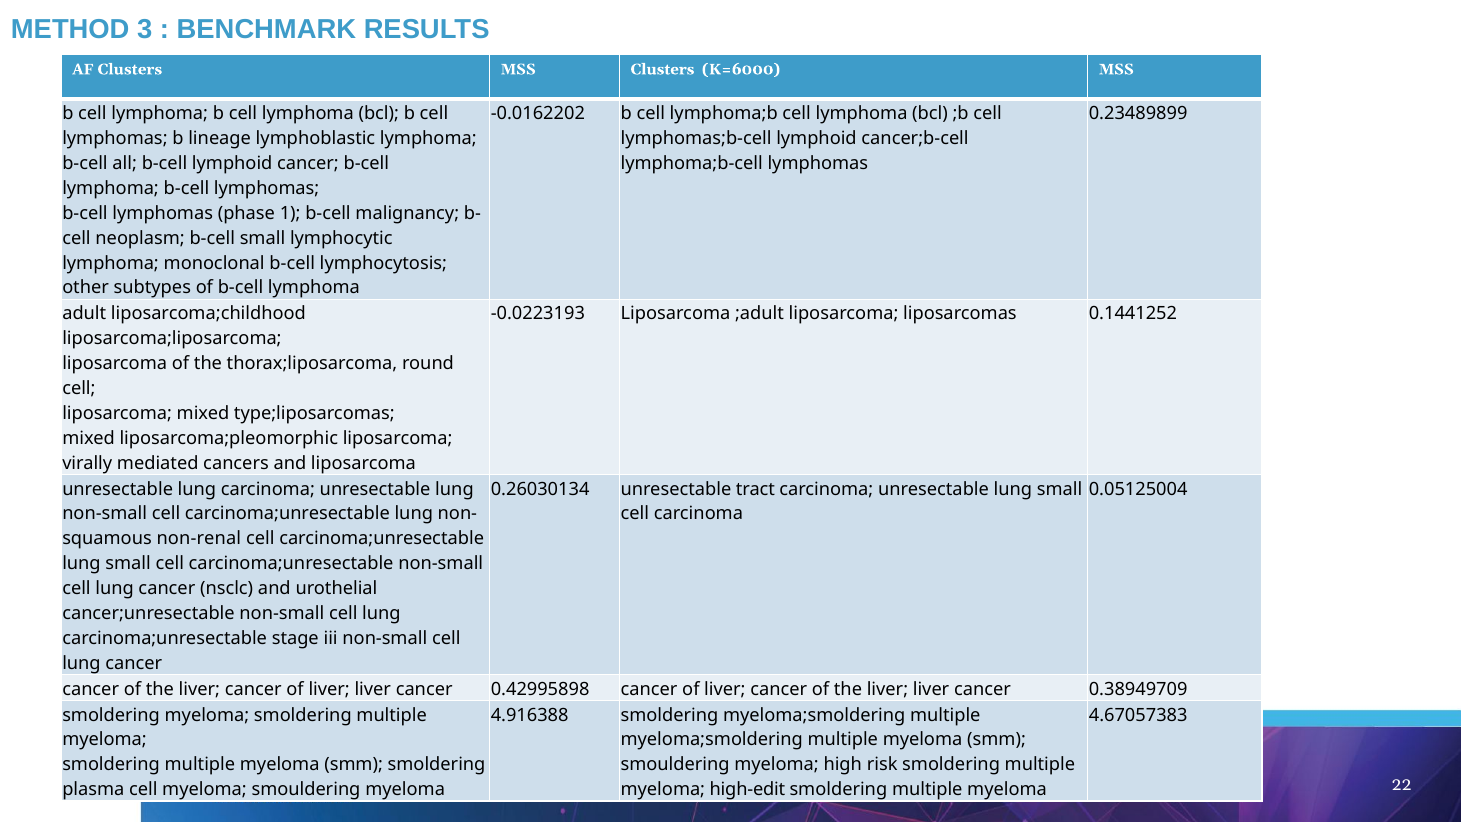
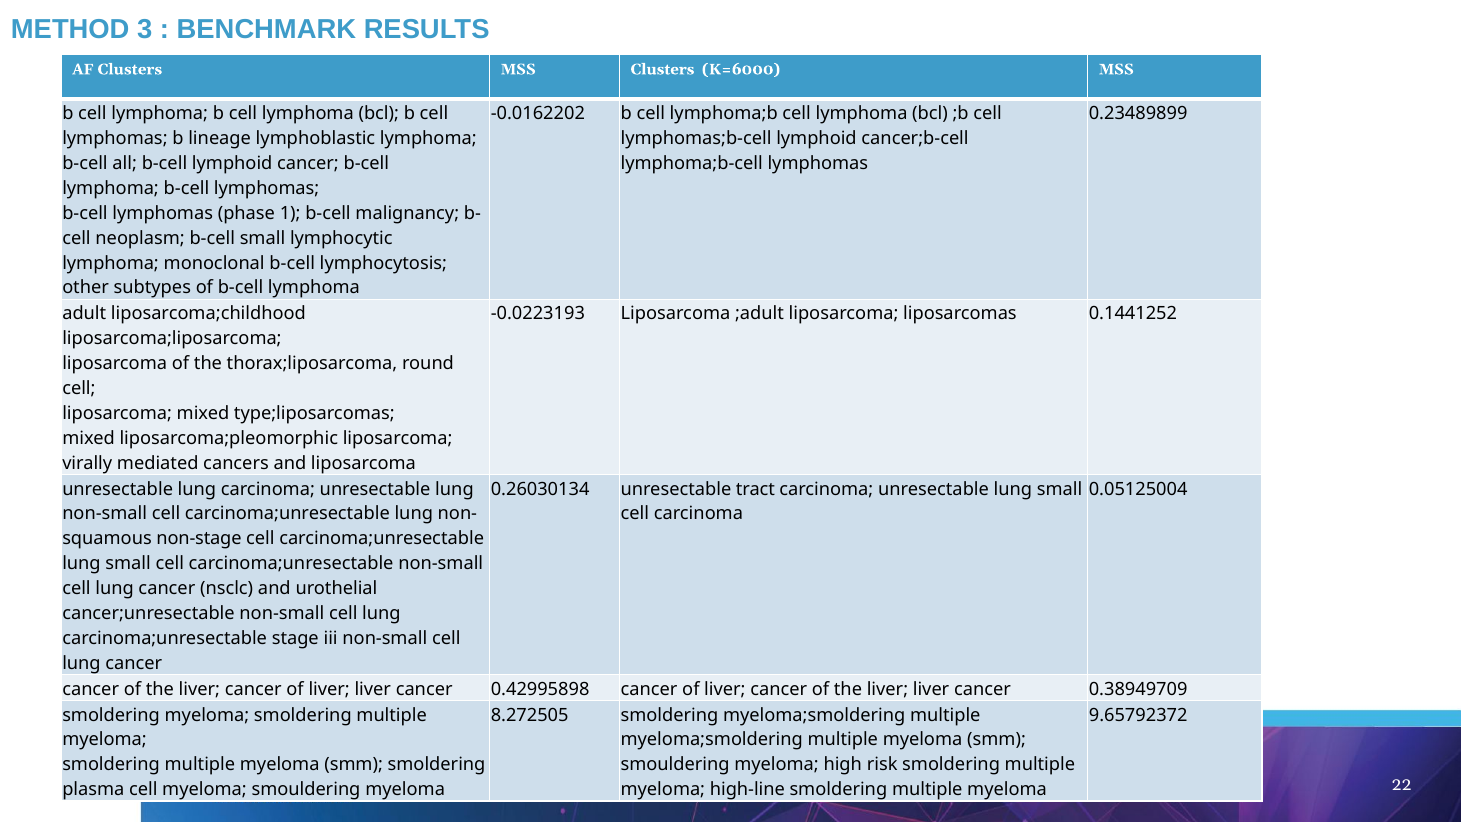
non-renal: non-renal -> non-stage
4.916388: 4.916388 -> 8.272505
4.67057383: 4.67057383 -> 9.65792372
high-edit: high-edit -> high-line
